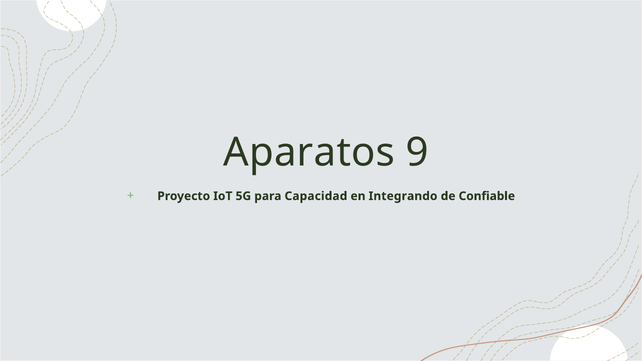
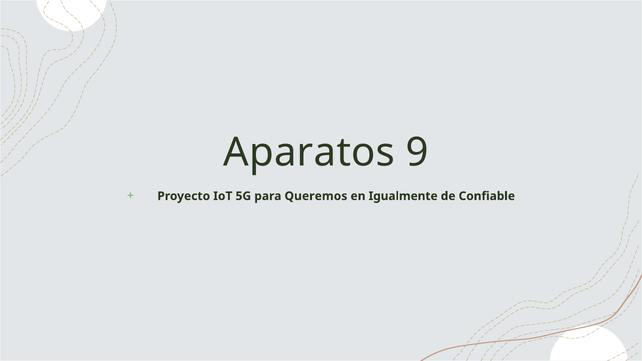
Capacidad: Capacidad -> Queremos
Integrando: Integrando -> Igualmente
